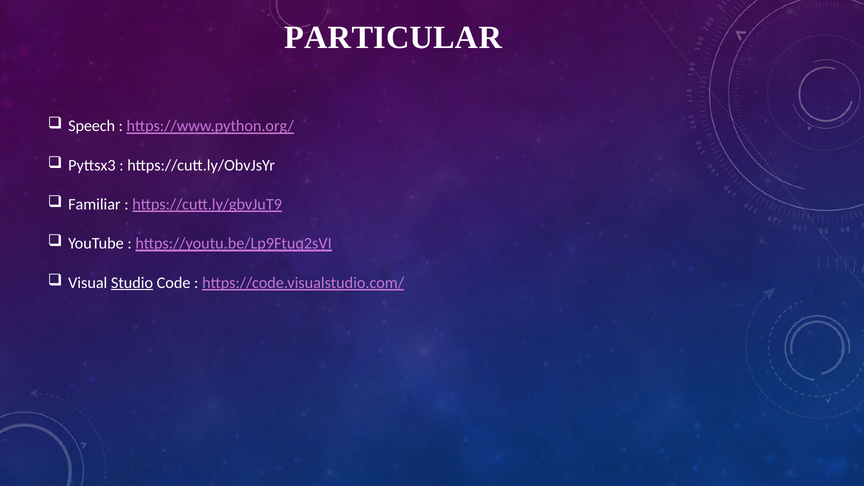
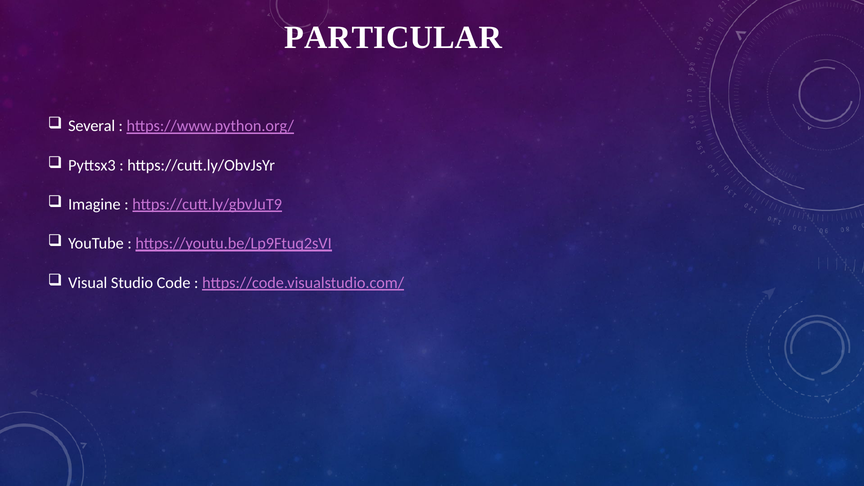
Speech: Speech -> Several
Familiar: Familiar -> Imagine
Studio underline: present -> none
